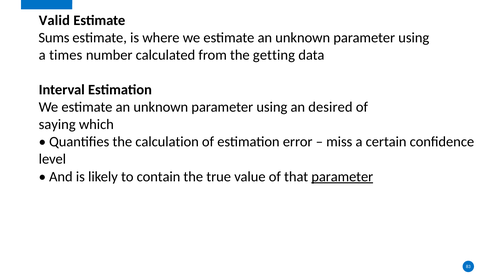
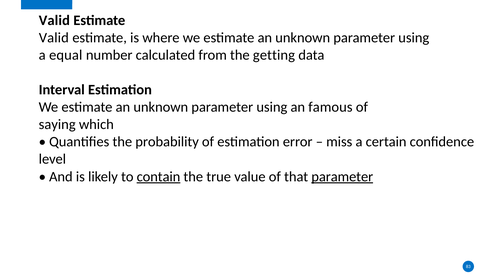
Sums at (54, 38): Sums -> Valid
times: times -> equal
desired: desired -> famous
calculation: calculation -> probability
contain underline: none -> present
